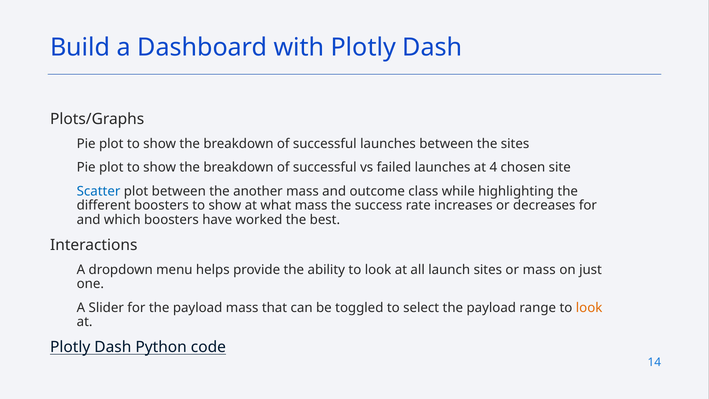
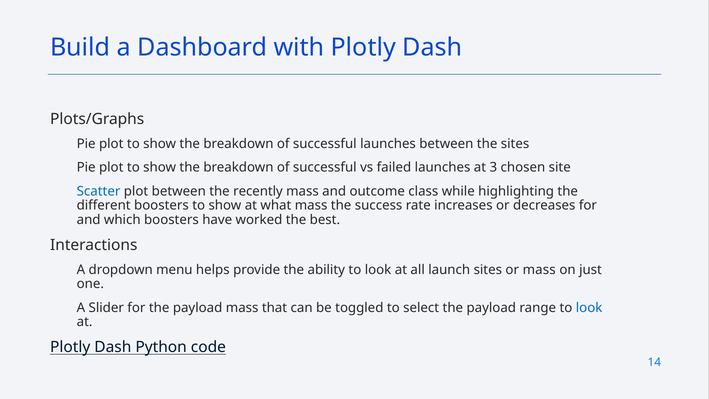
4: 4 -> 3
another: another -> recently
look at (589, 308) colour: orange -> blue
